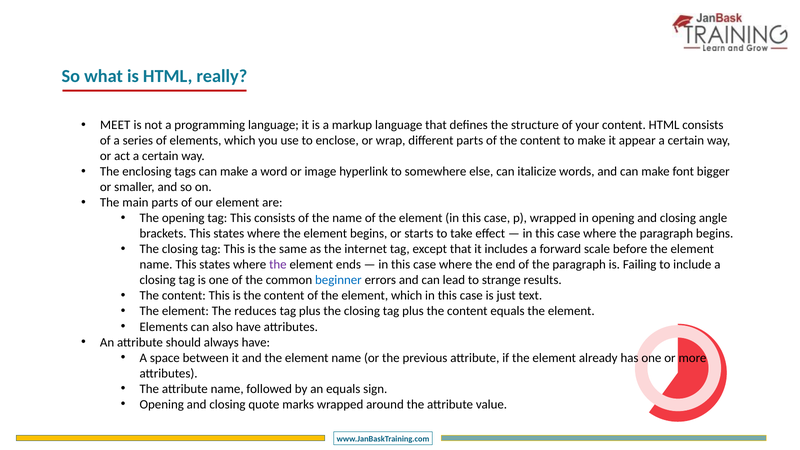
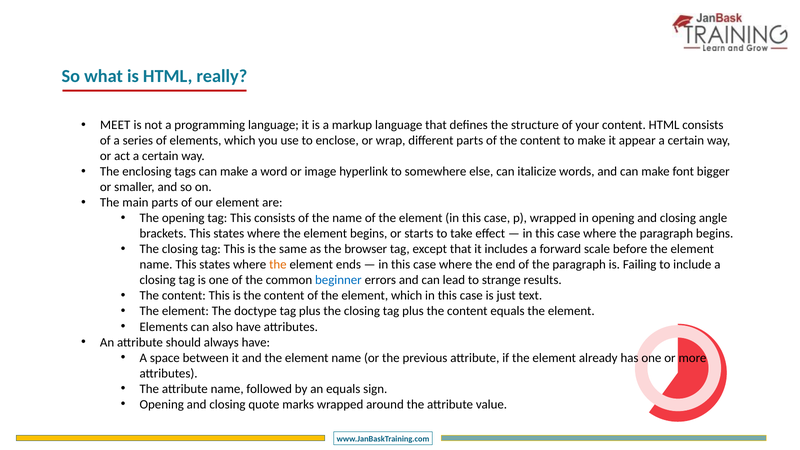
internet: internet -> browser
the at (278, 265) colour: purple -> orange
reduces: reduces -> doctype
